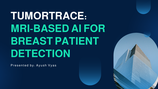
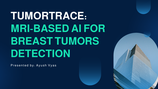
PATIENT: PATIENT -> TUMORS
